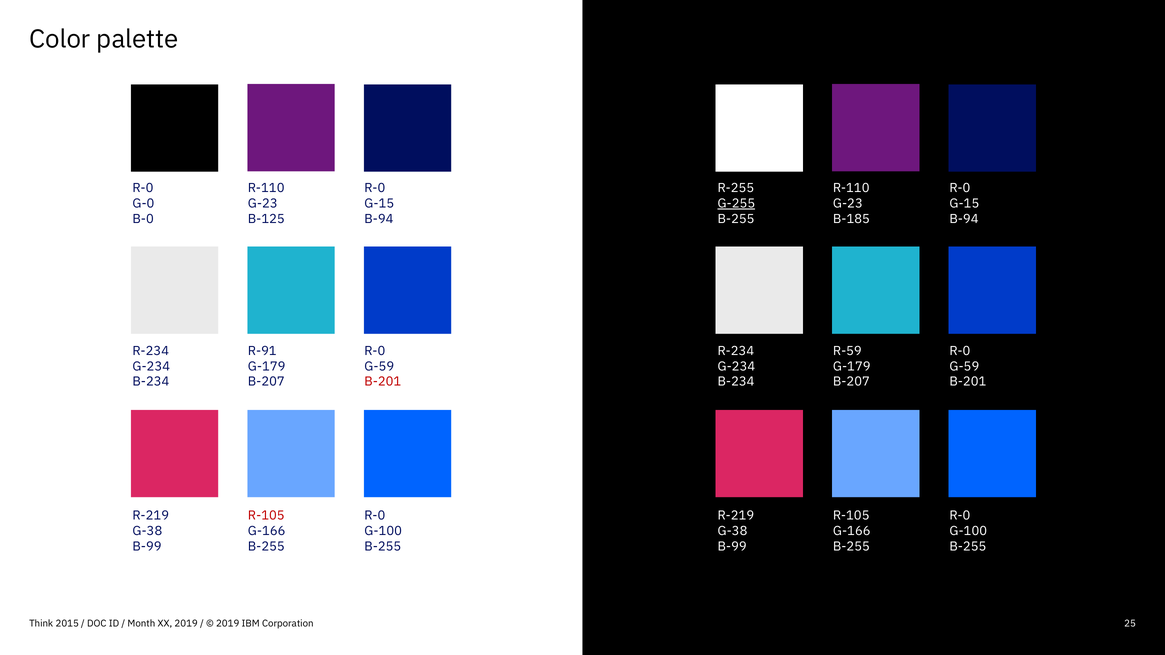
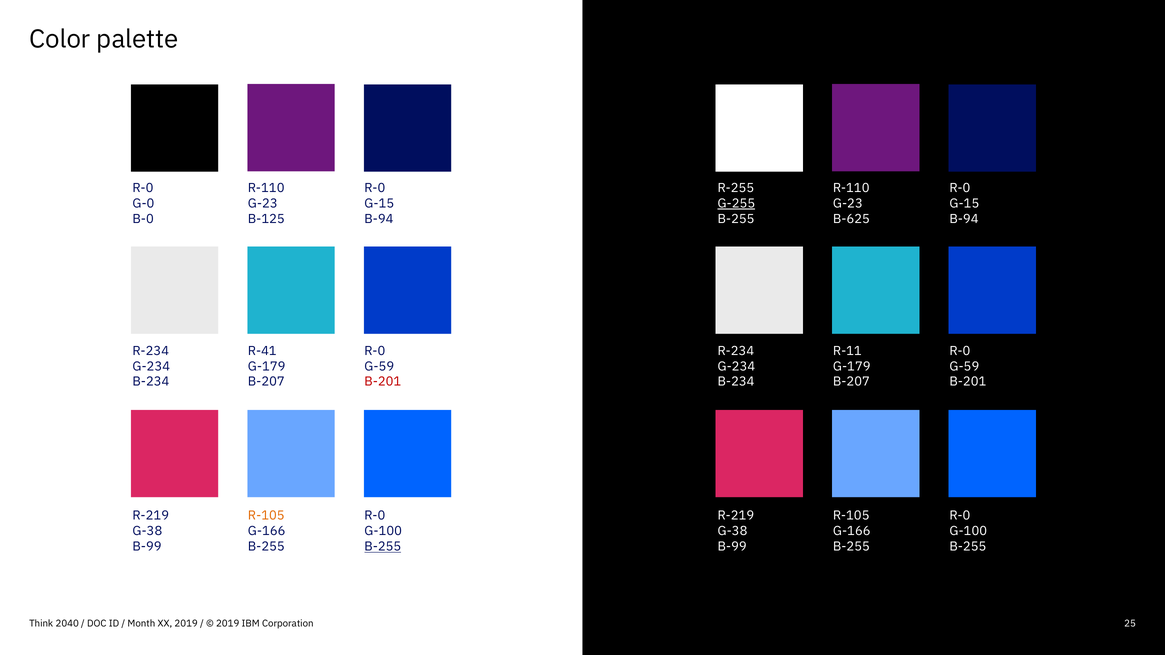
B-185: B-185 -> B-625
R-91: R-91 -> R-41
R-59: R-59 -> R-11
R-105 at (266, 516) colour: red -> orange
B-255 at (383, 547) underline: none -> present
2015: 2015 -> 2040
